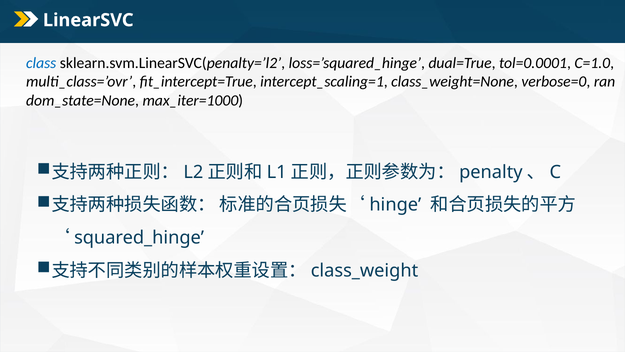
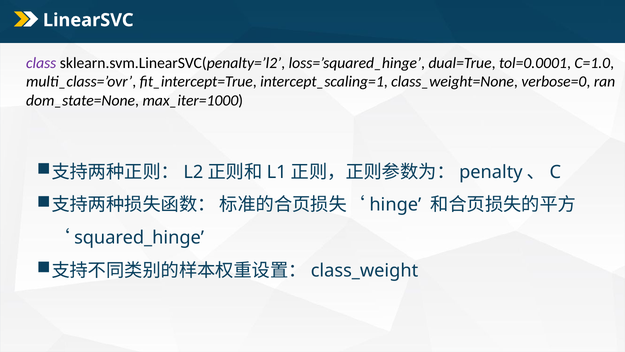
class colour: blue -> purple
